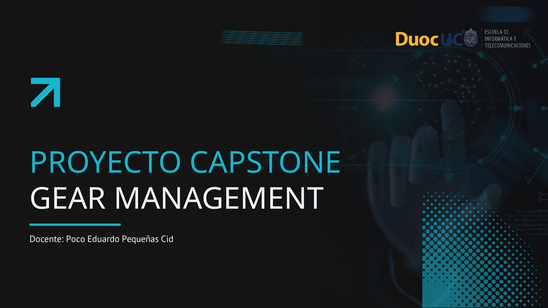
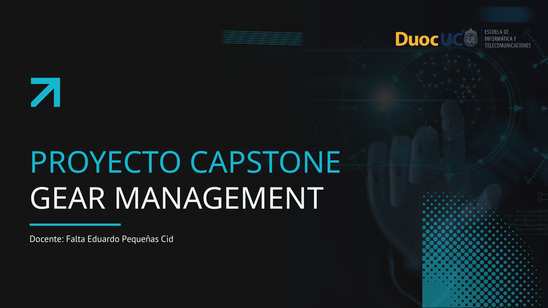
Poco: Poco -> Falta
